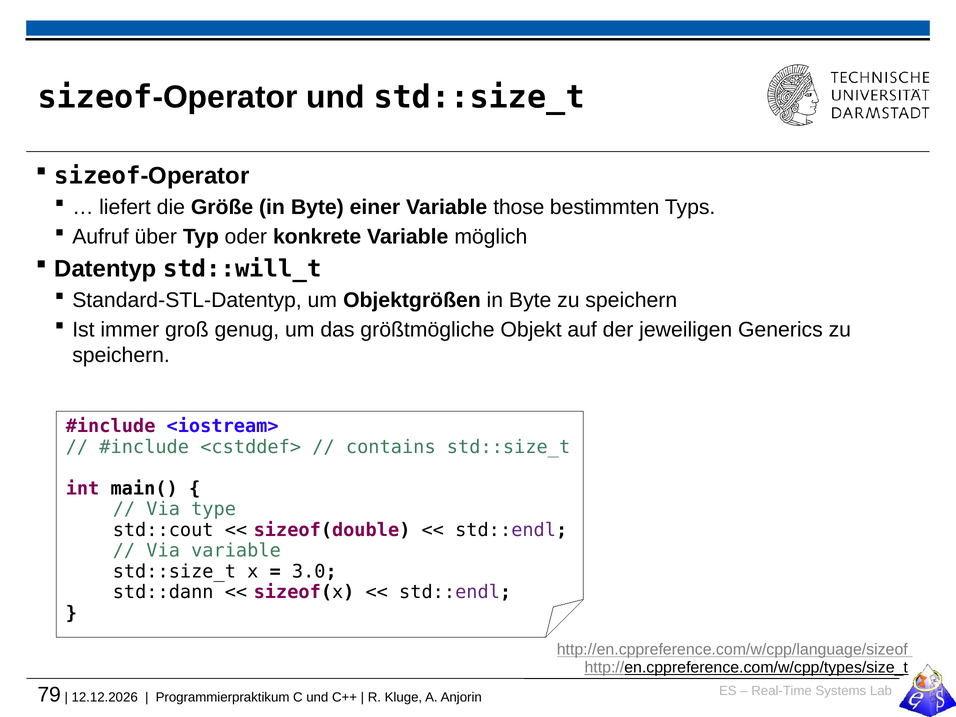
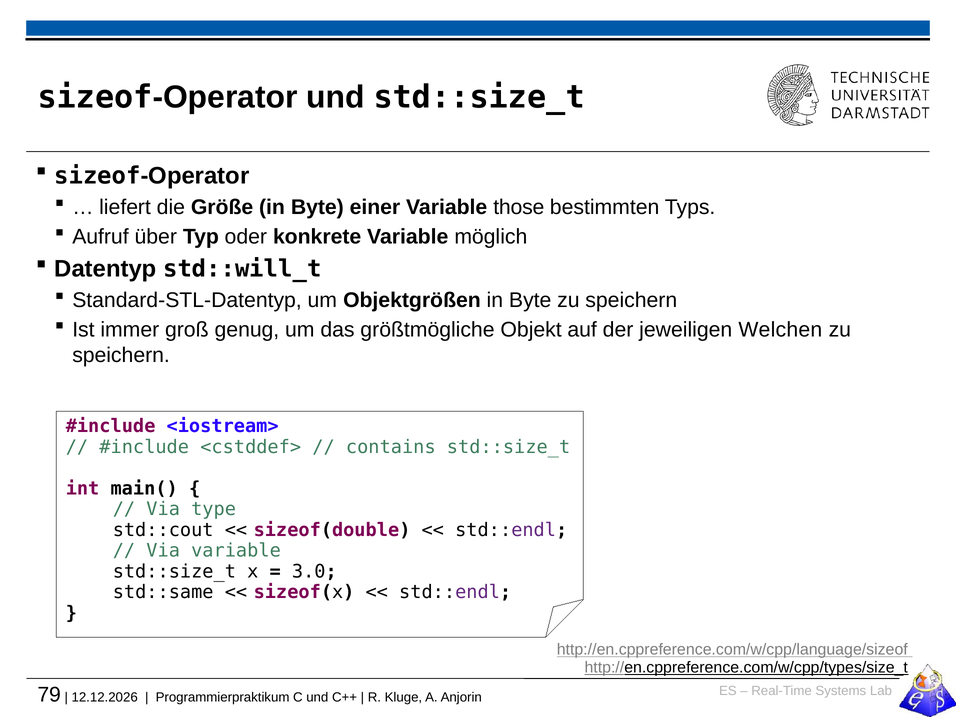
Generics: Generics -> Welchen
std::dann: std::dann -> std::same
